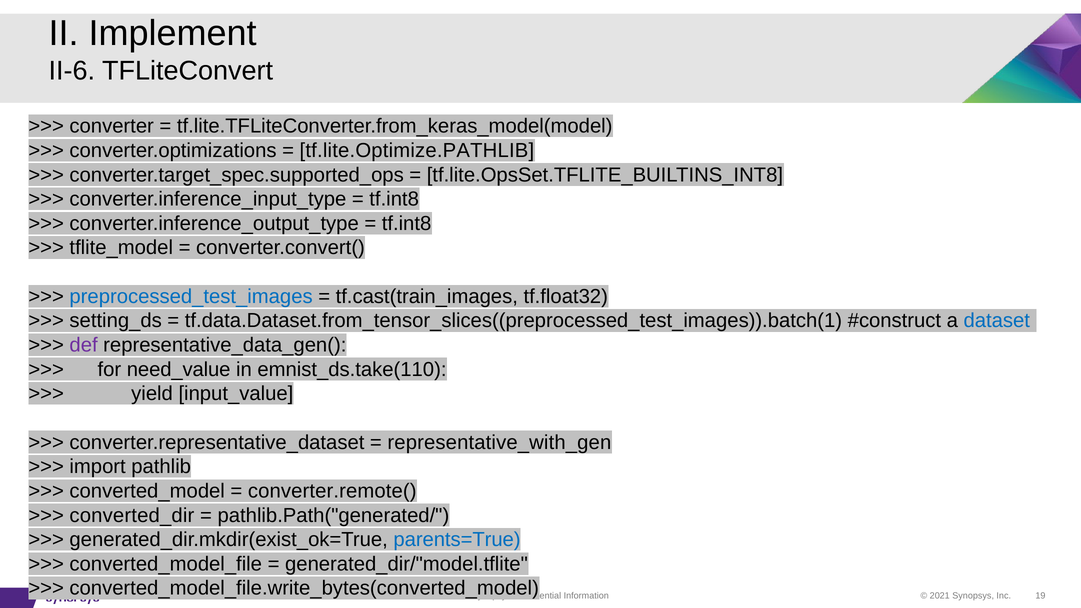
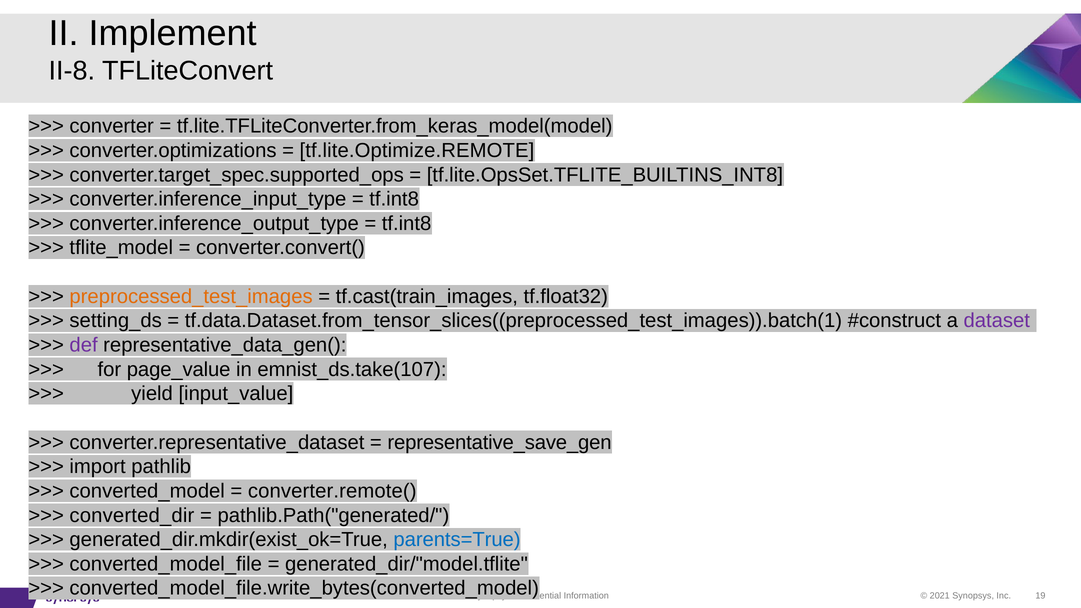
II-6: II-6 -> II-8
tf.lite.Optimize.PATHLIB: tf.lite.Optimize.PATHLIB -> tf.lite.Optimize.REMOTE
preprocessed_test_images colour: blue -> orange
dataset colour: blue -> purple
need_value: need_value -> page_value
emnist_ds.take(110: emnist_ds.take(110 -> emnist_ds.take(107
representative_with_gen: representative_with_gen -> representative_save_gen
